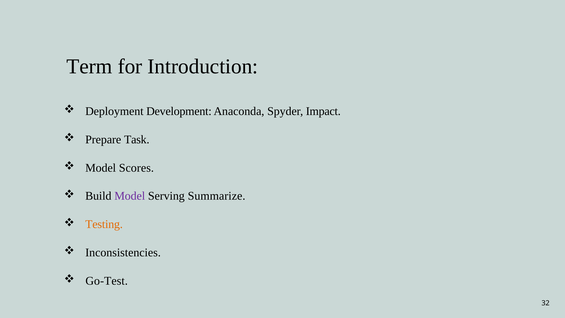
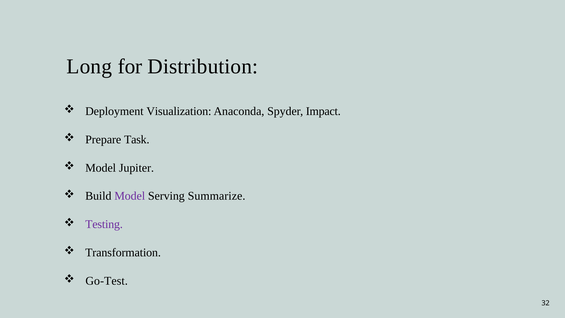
Term: Term -> Long
Introduction: Introduction -> Distribution
Development: Development -> Visualization
Scores: Scores -> Jupiter
Testing colour: orange -> purple
Inconsistencies: Inconsistencies -> Transformation
